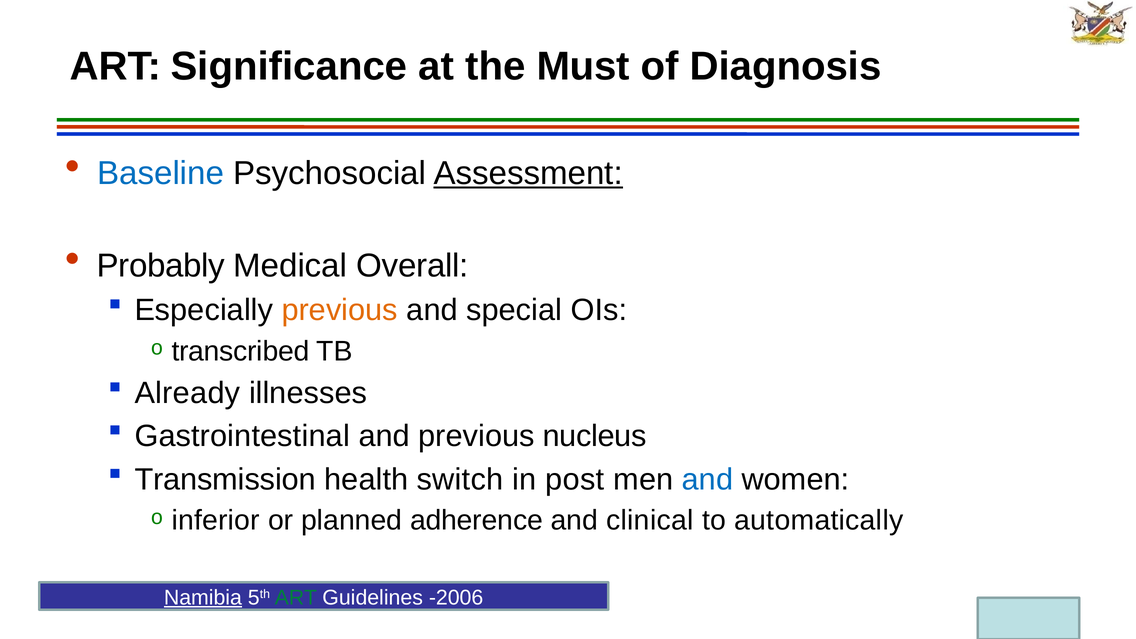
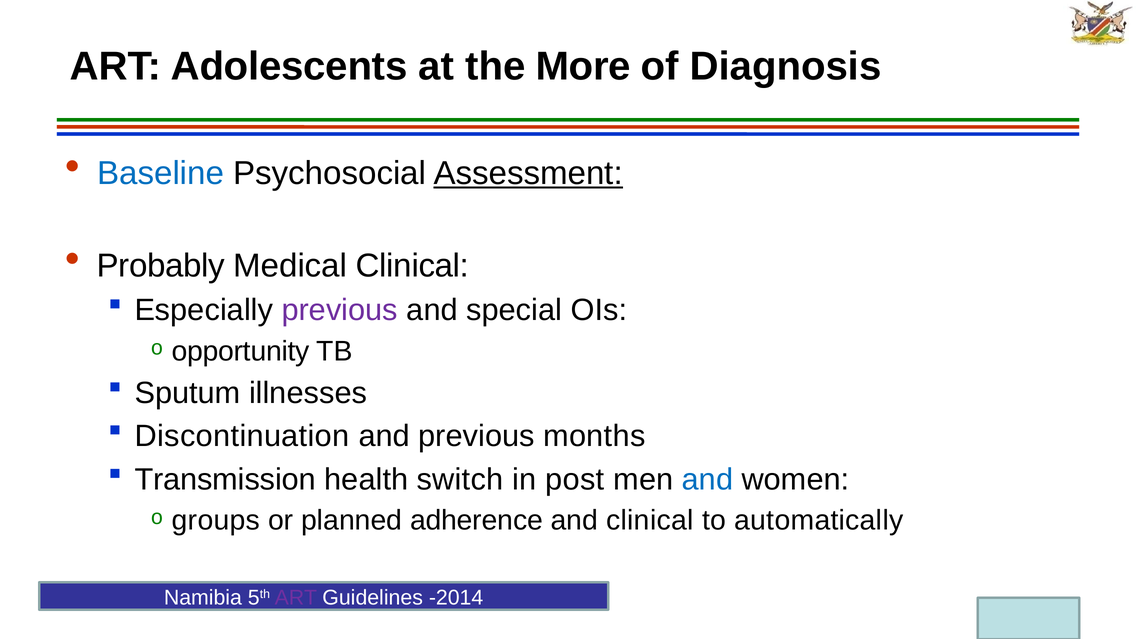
Significance: Significance -> Adolescents
Must: Must -> More
Medical Overall: Overall -> Clinical
previous at (340, 310) colour: orange -> purple
transcribed: transcribed -> opportunity
Already: Already -> Sputum
Gastrointestinal: Gastrointestinal -> Discontinuation
nucleus: nucleus -> months
inferior: inferior -> groups
Namibia underline: present -> none
ART at (296, 597) colour: green -> purple
-2006: -2006 -> -2014
